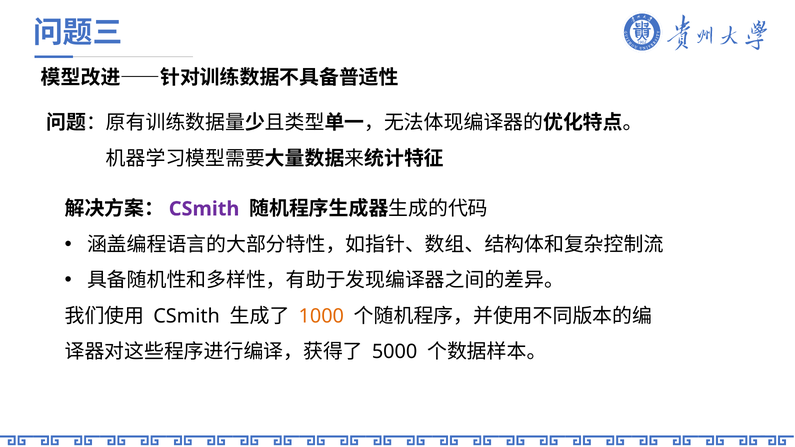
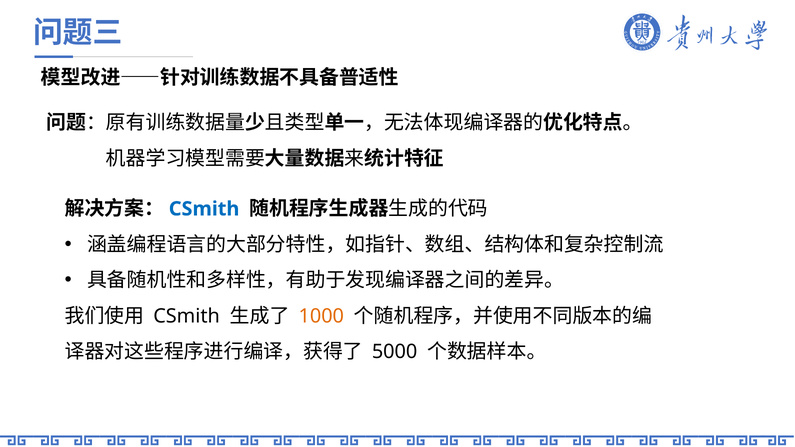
CSmith at (204, 209) colour: purple -> blue
